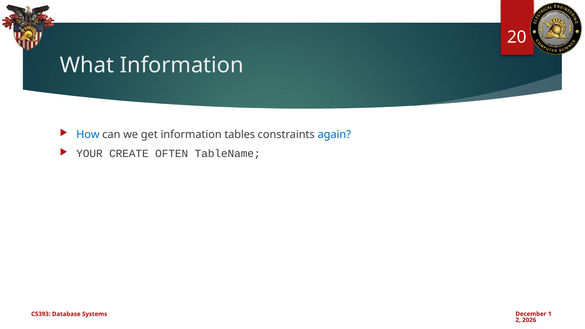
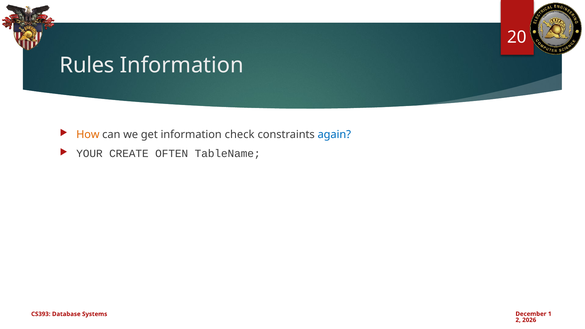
What: What -> Rules
How colour: blue -> orange
tables: tables -> check
